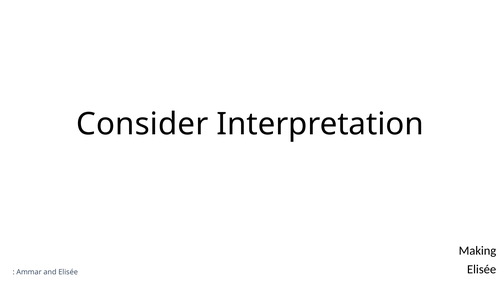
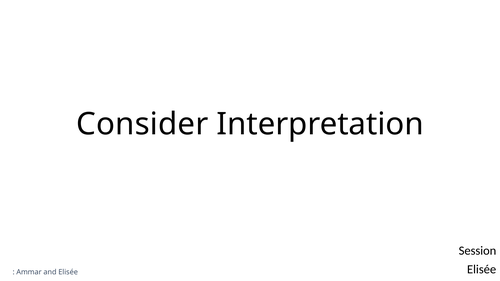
Making: Making -> Session
